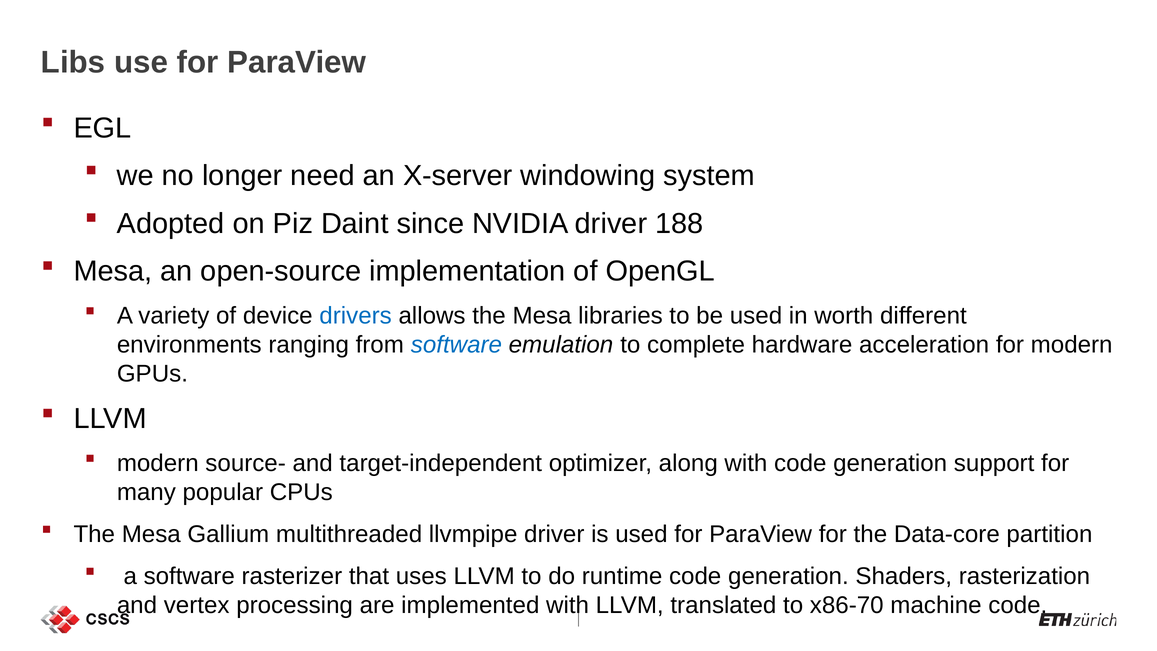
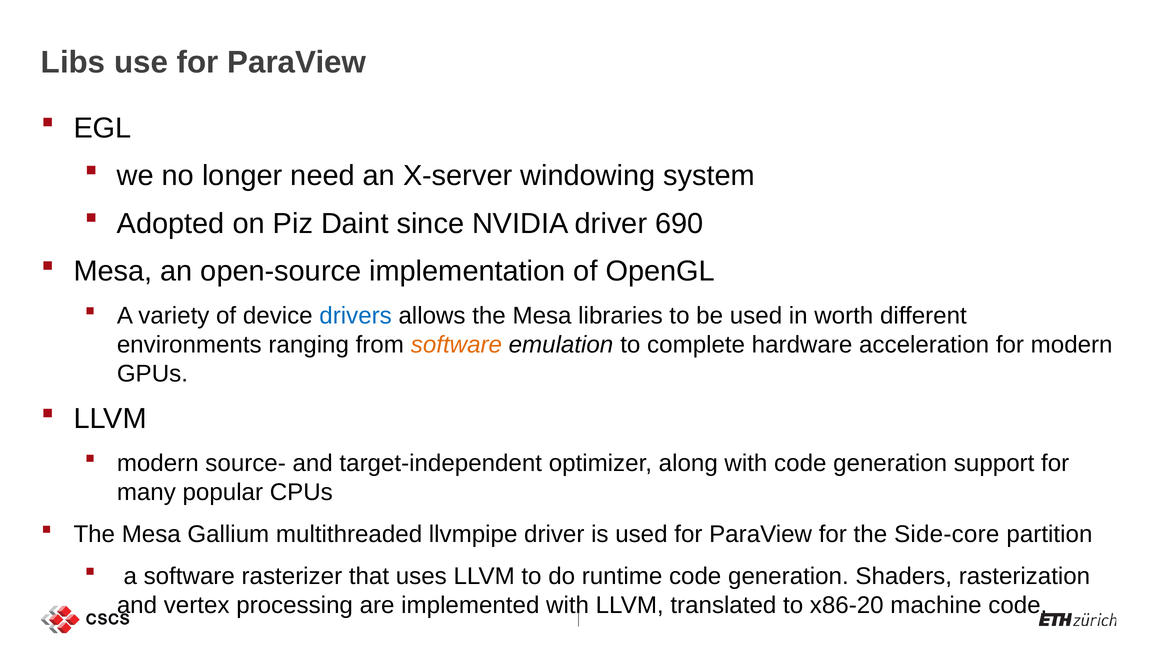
188: 188 -> 690
software at (456, 345) colour: blue -> orange
Data-core: Data-core -> Side-core
x86-70: x86-70 -> x86-20
